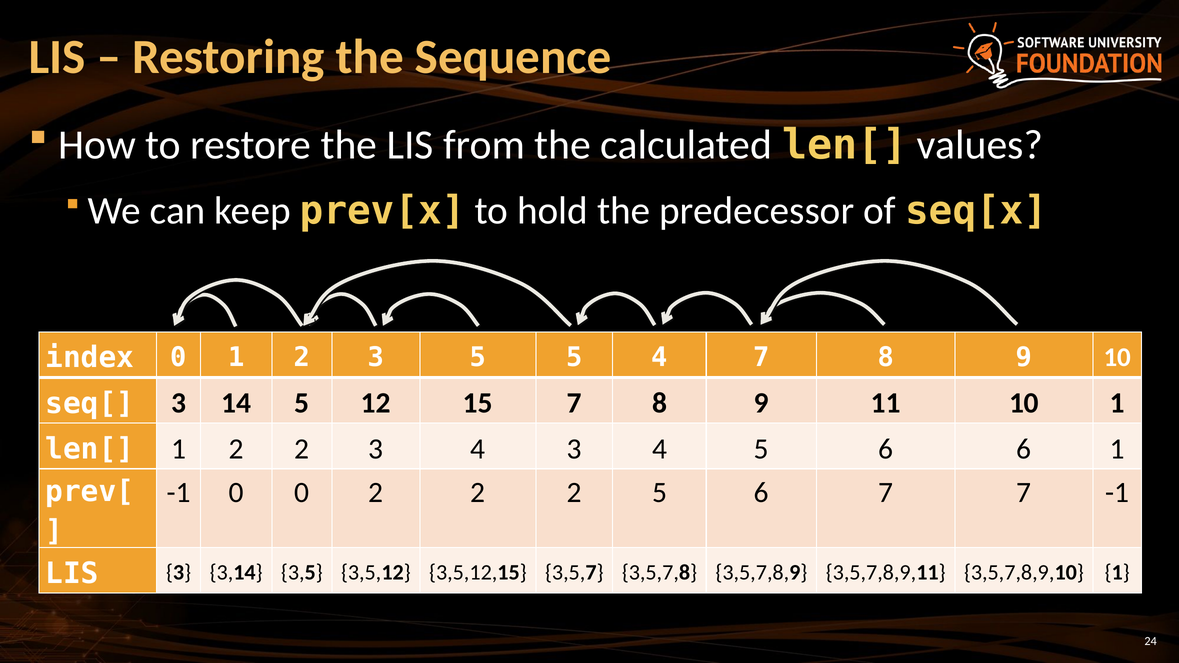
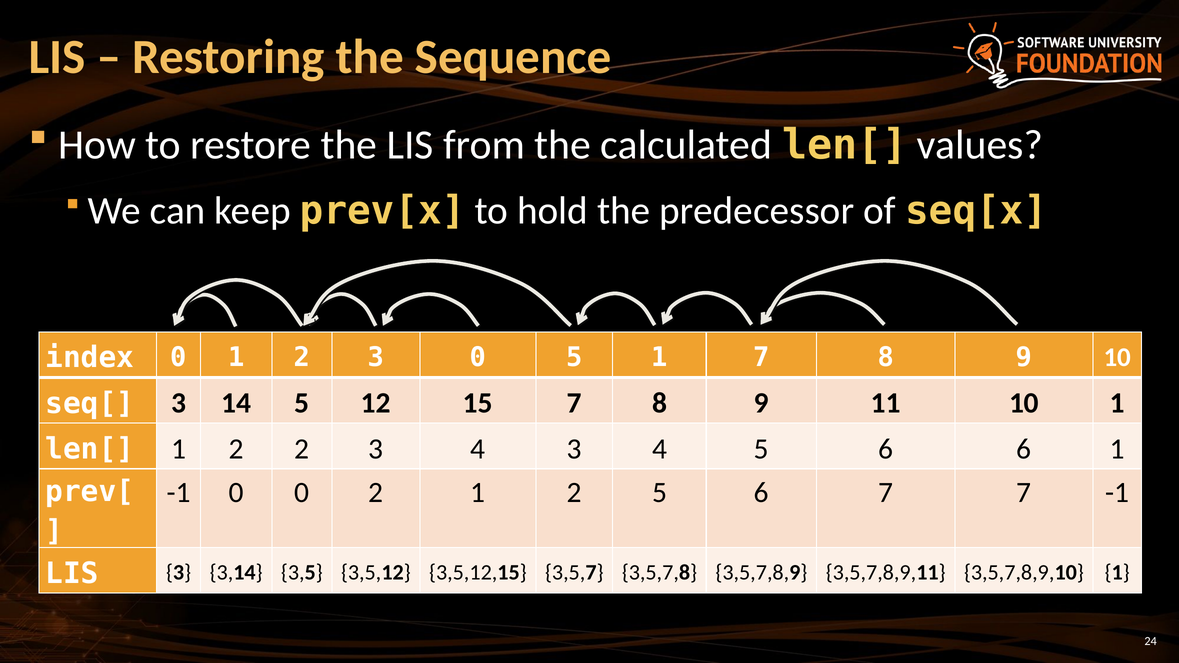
3 5: 5 -> 0
5 4: 4 -> 1
0 2 2: 2 -> 1
